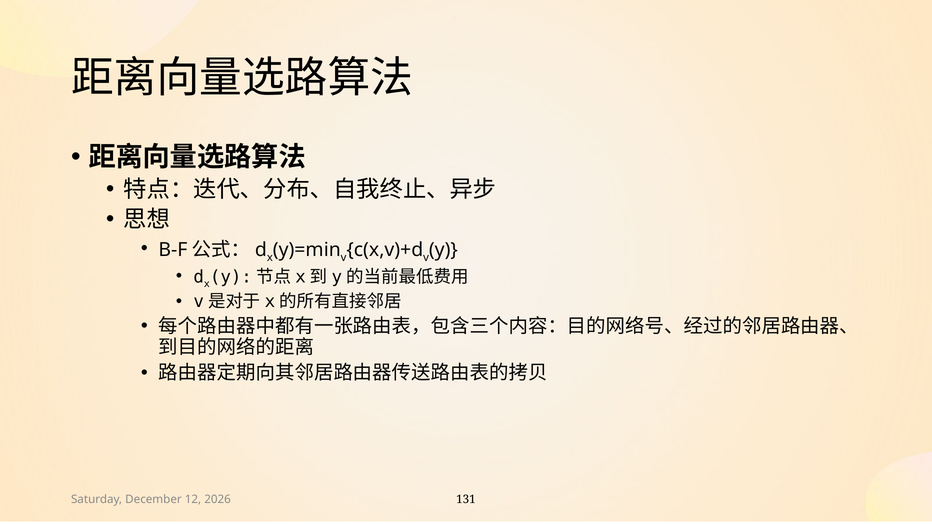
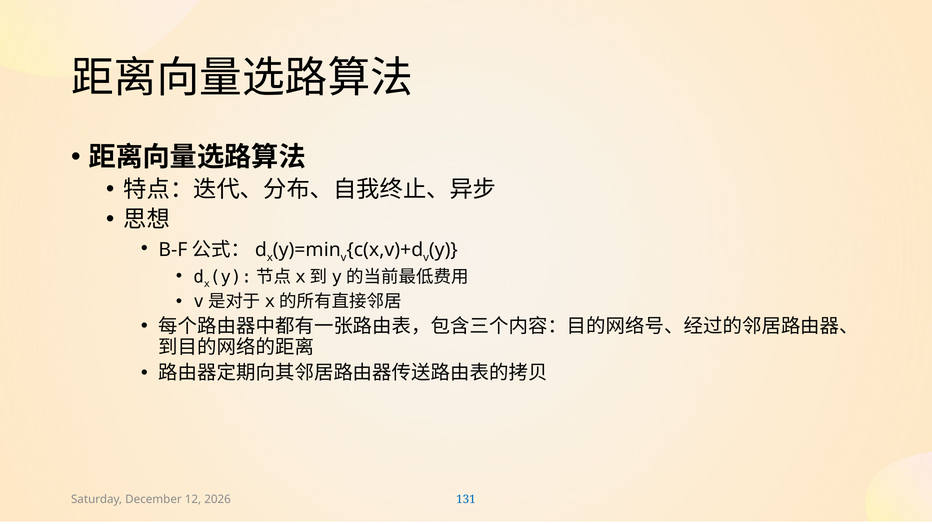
131 colour: black -> blue
